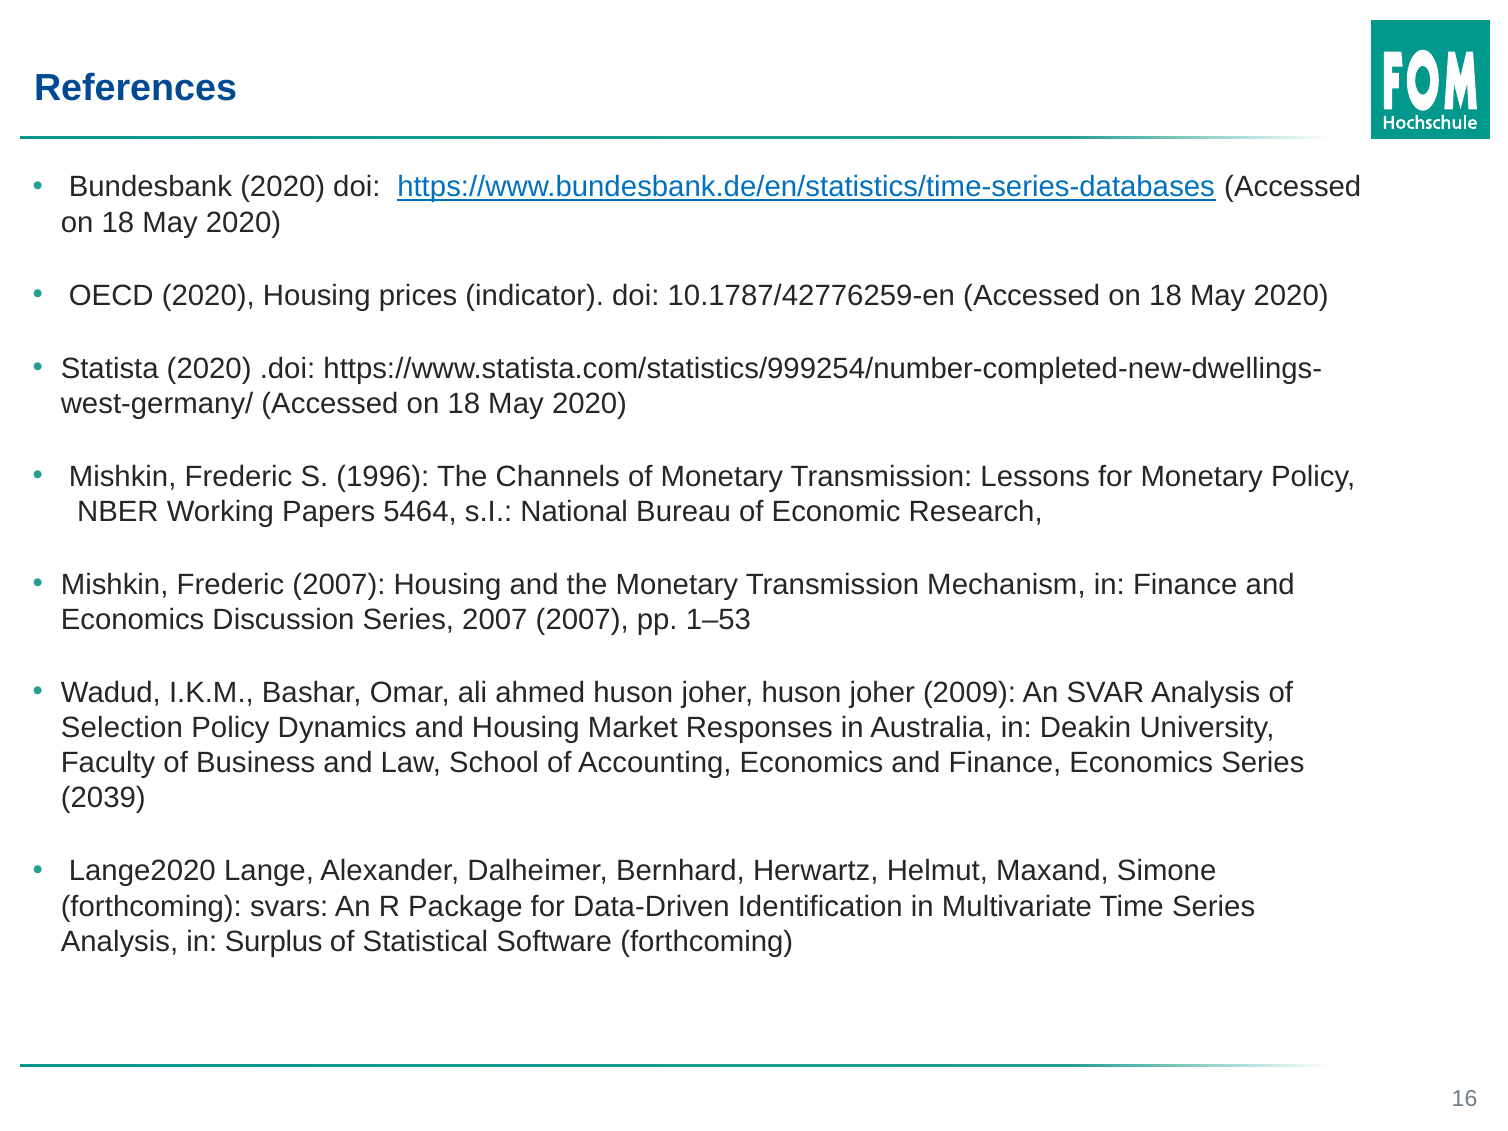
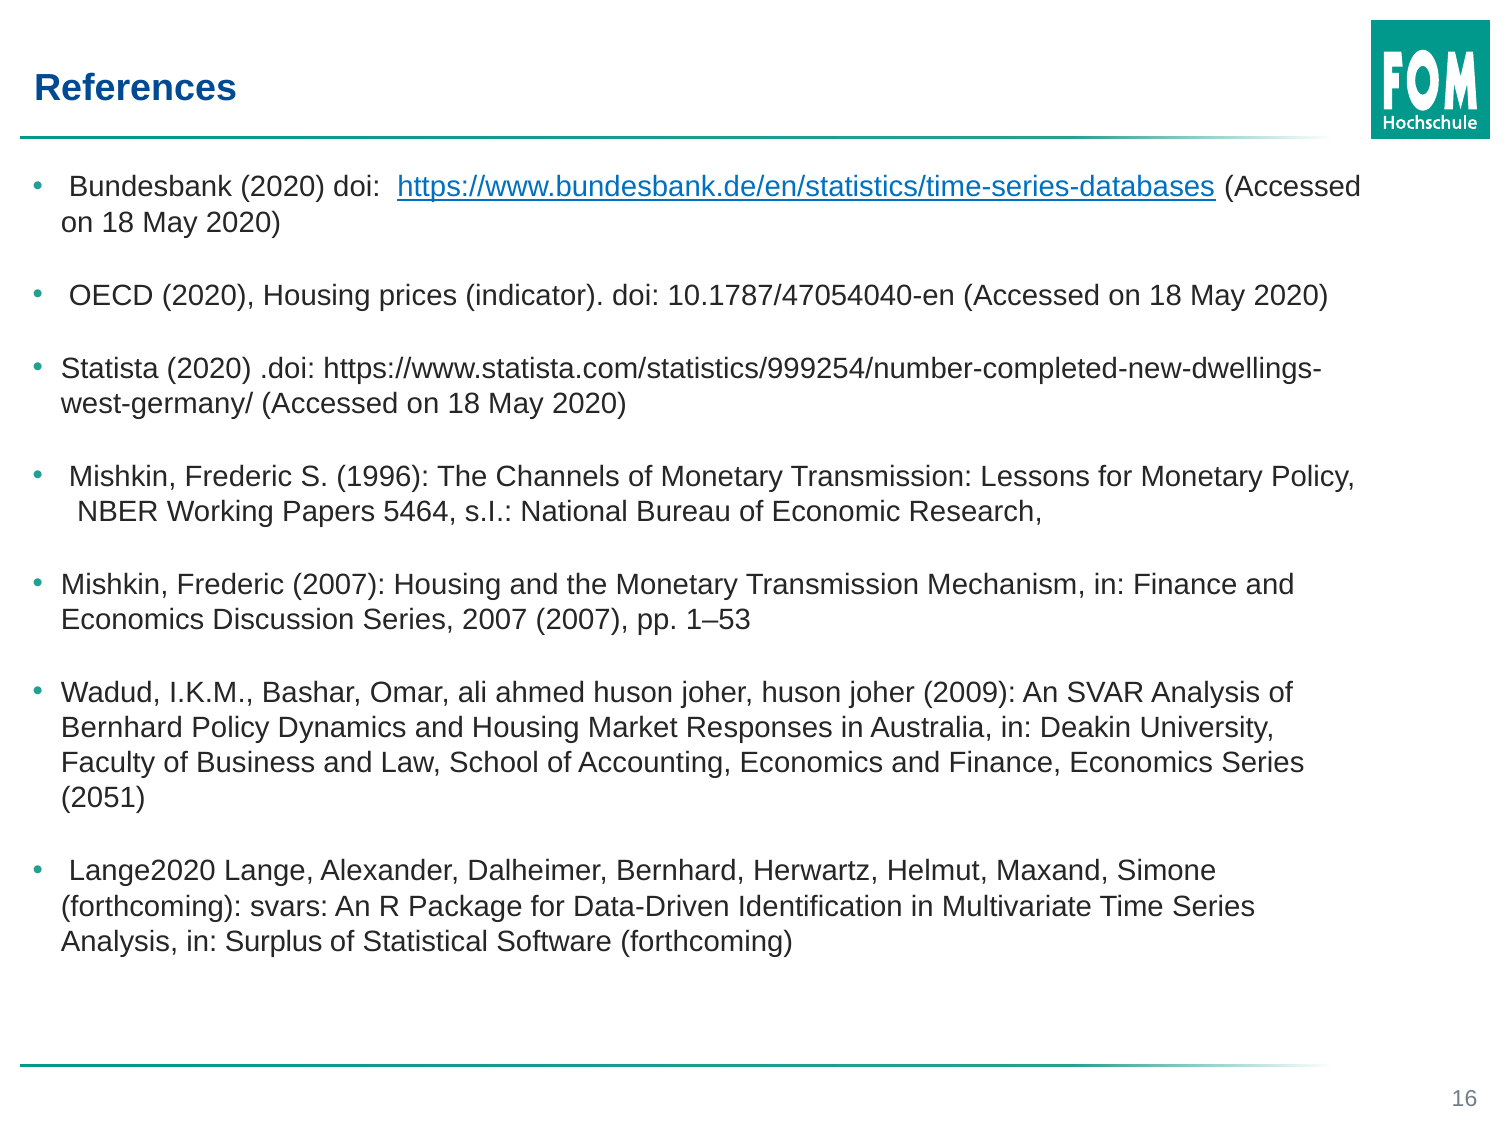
10.1787/42776259-en: 10.1787/42776259-en -> 10.1787/47054040-en
Selection at (122, 728): Selection -> Bernhard
2039: 2039 -> 2051
